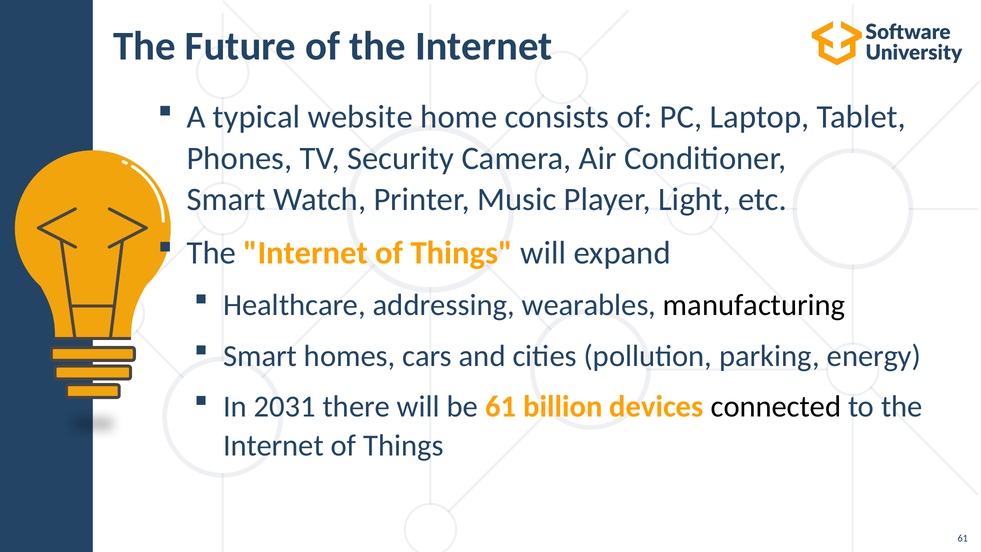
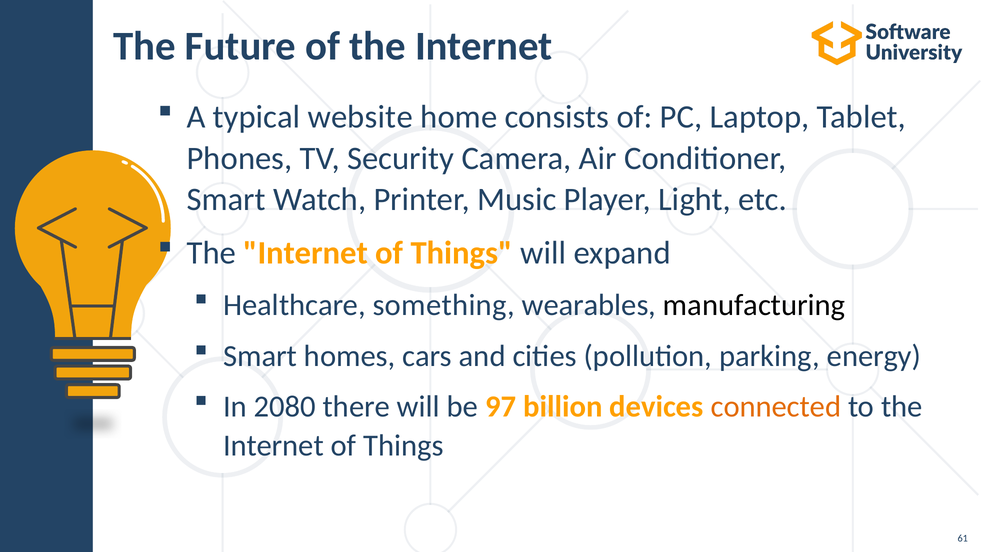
addressing: addressing -> something
2031: 2031 -> 2080
be 61: 61 -> 97
connected colour: black -> orange
